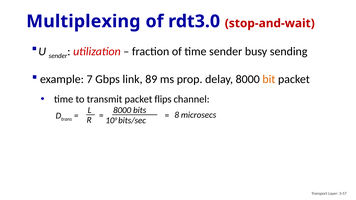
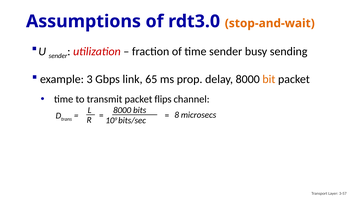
Multiplexing: Multiplexing -> Assumptions
stop-and-wait colour: red -> orange
7: 7 -> 3
89: 89 -> 65
